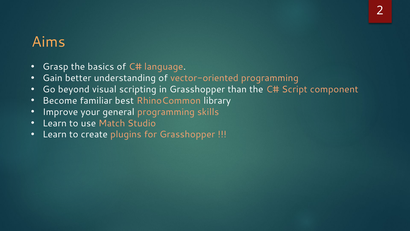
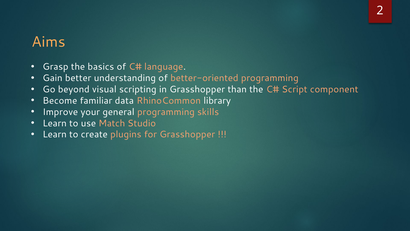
vector-oriented: vector-oriented -> better-oriented
best: best -> data
